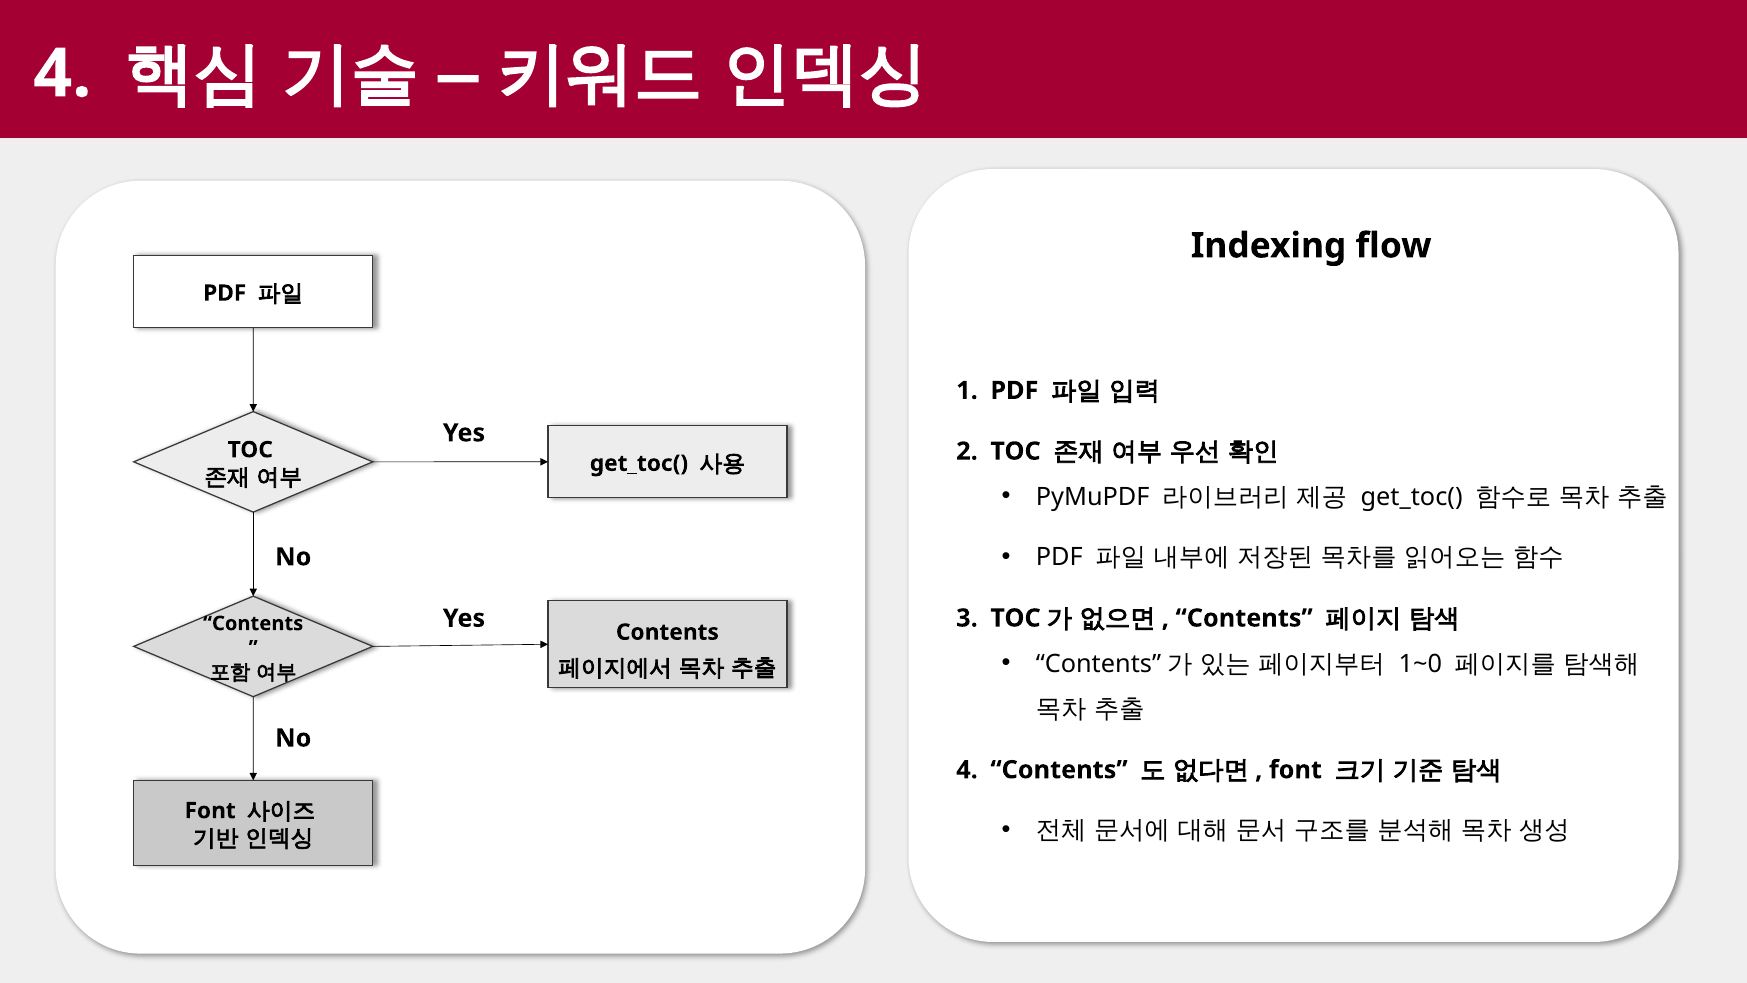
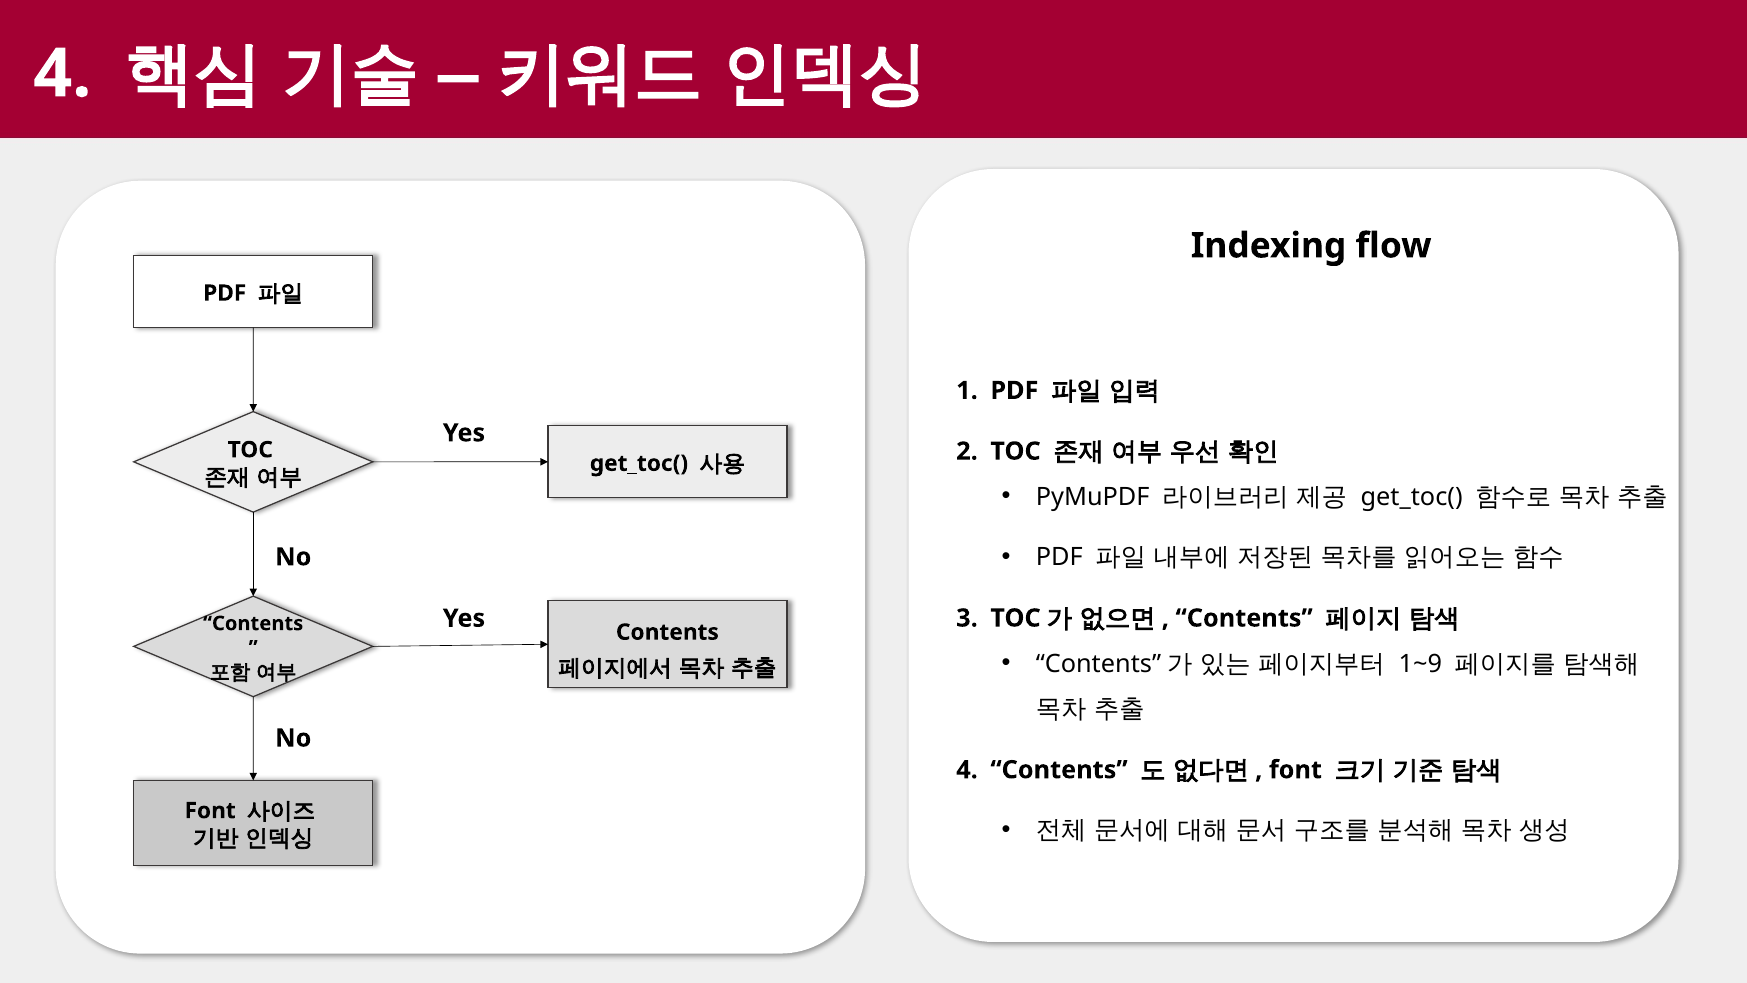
1~0: 1~0 -> 1~9
